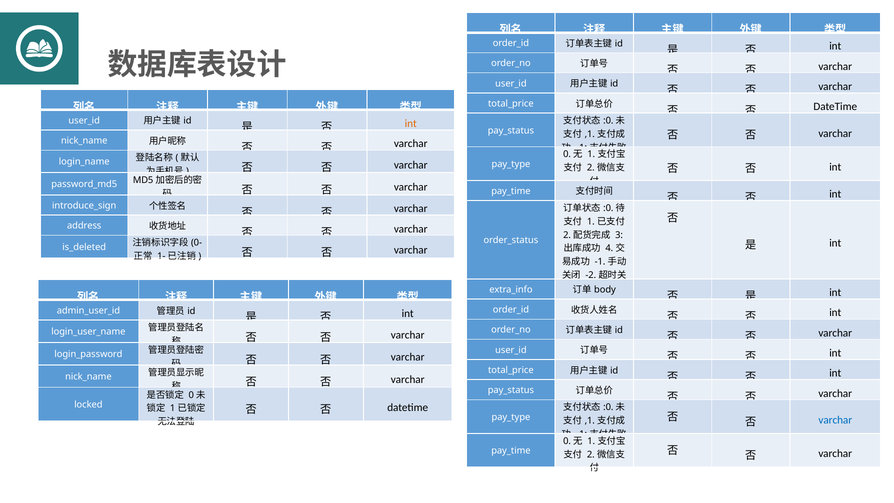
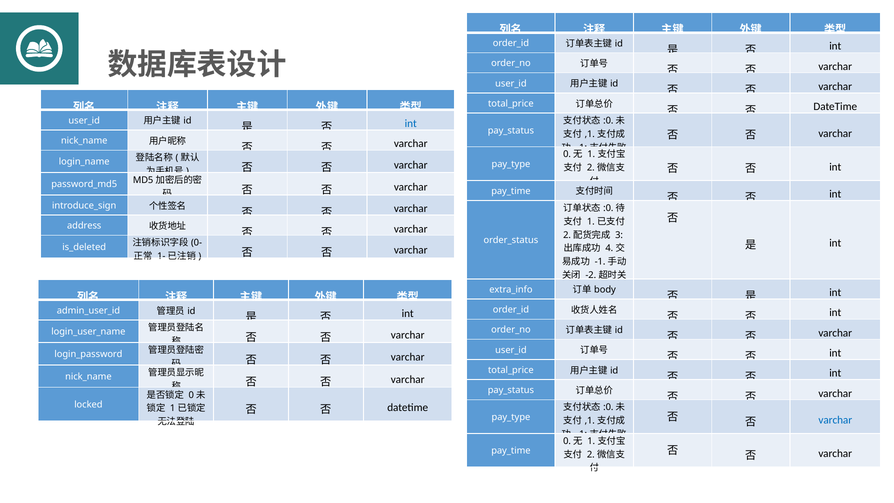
int at (411, 124) colour: orange -> blue
